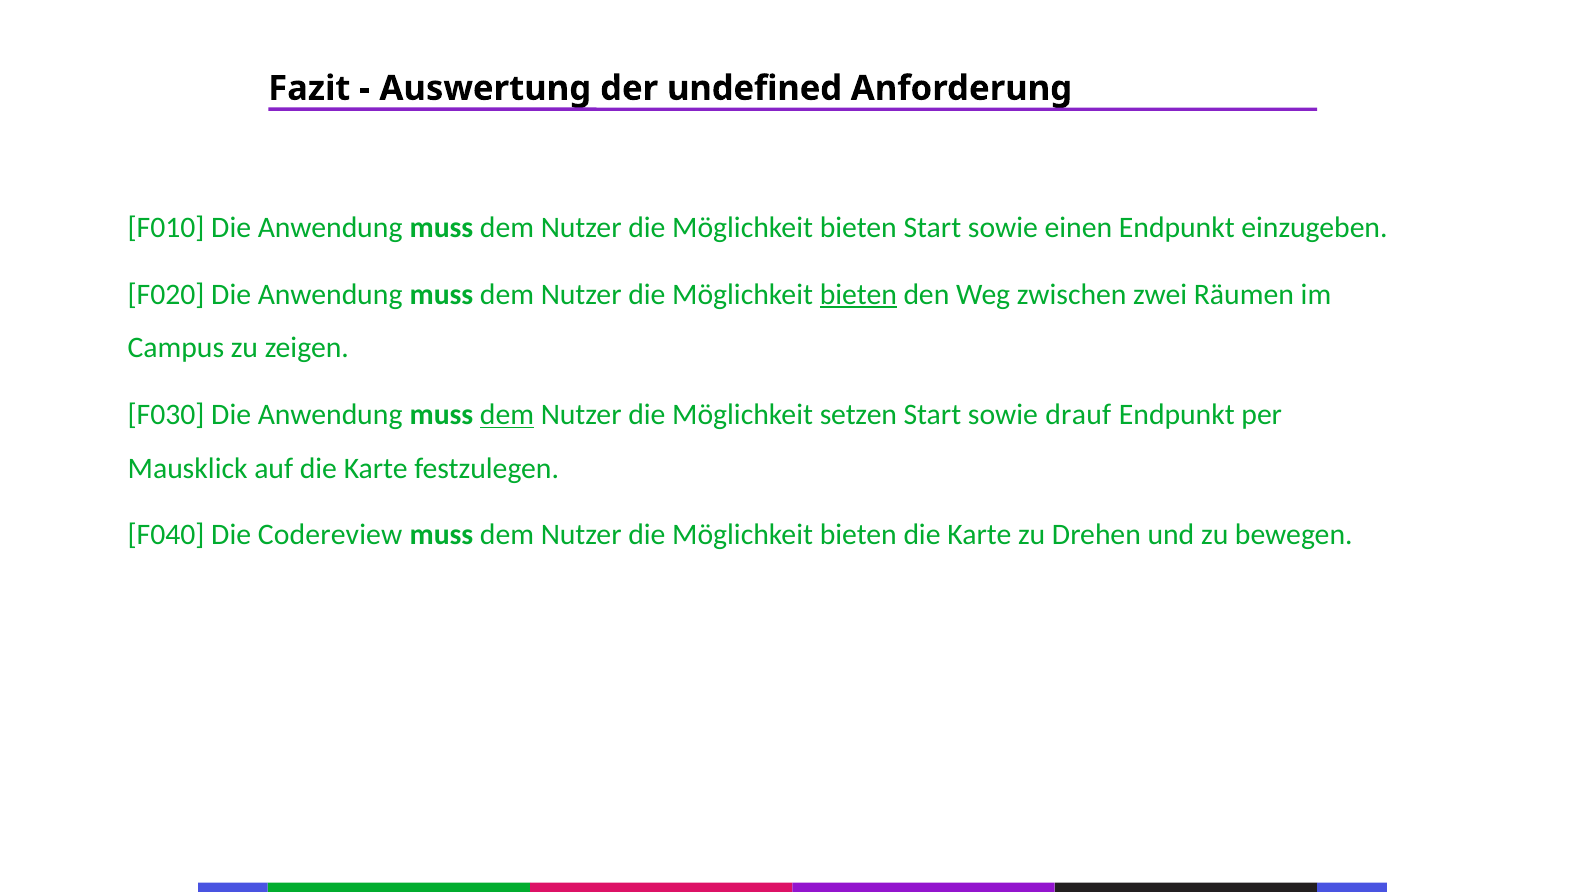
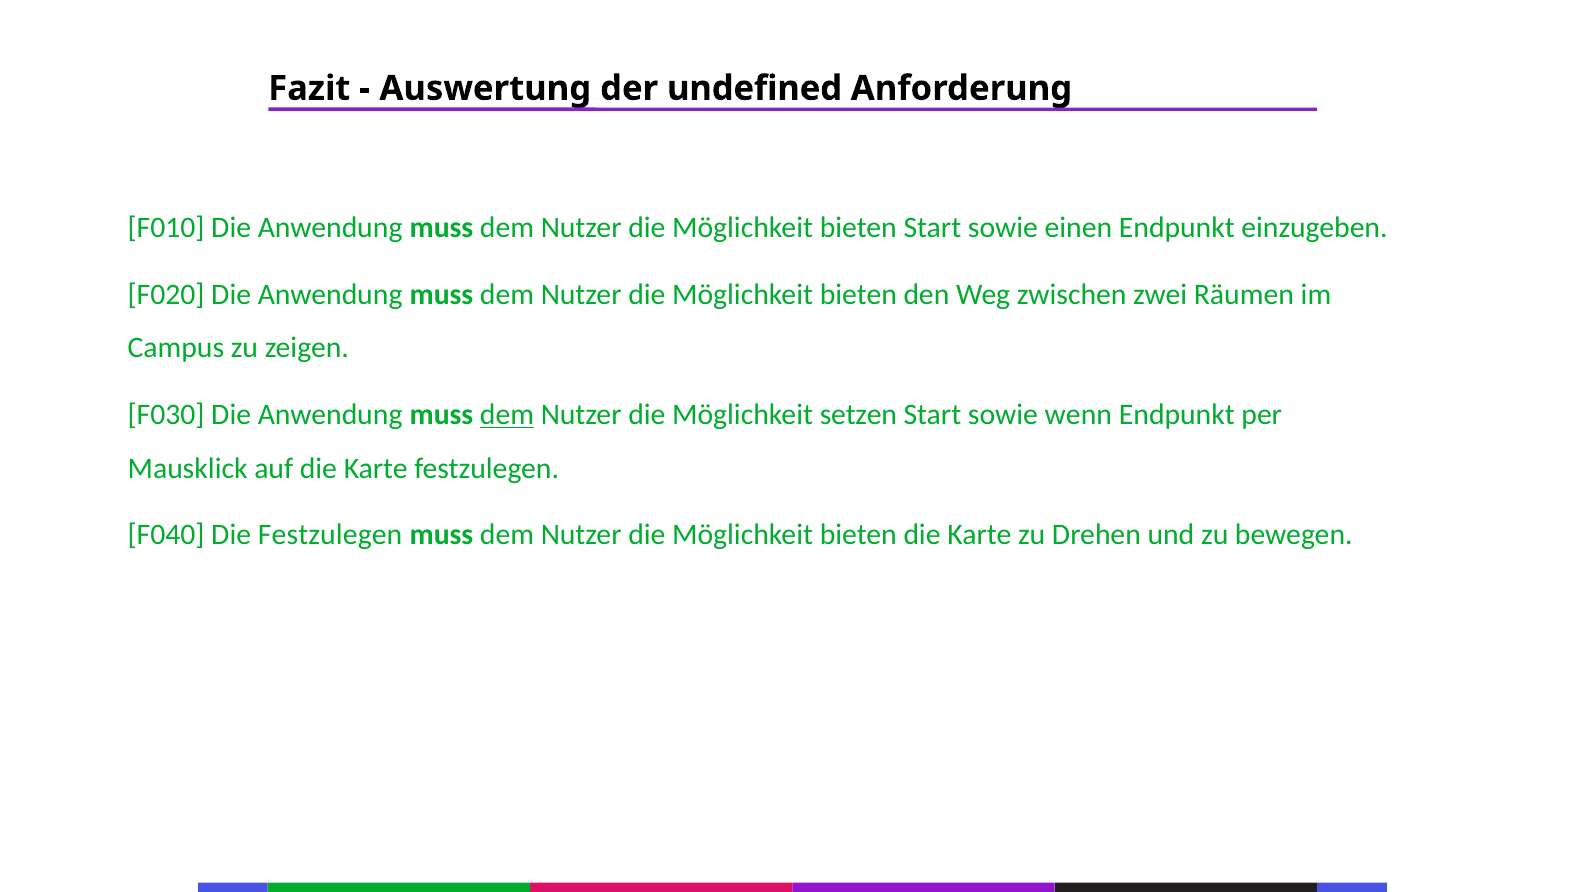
bieten at (858, 294) underline: present -> none
drauf: drauf -> wenn
Die Codereview: Codereview -> Festzulegen
